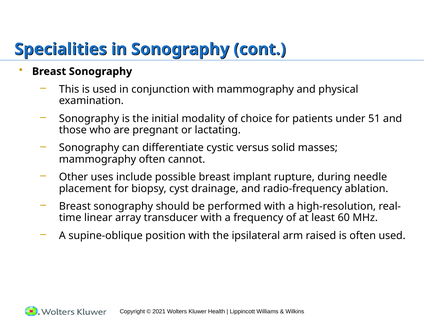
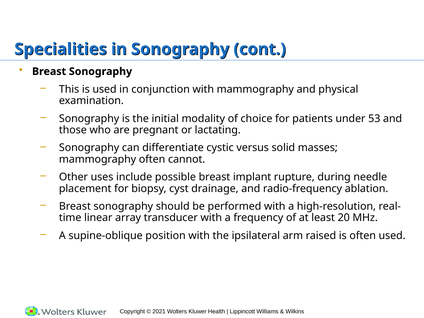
51: 51 -> 53
60: 60 -> 20
